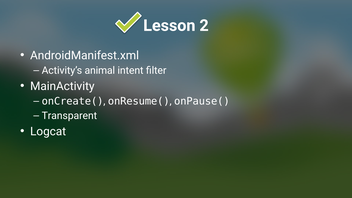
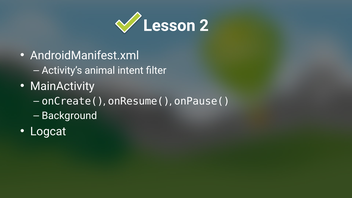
Transparent: Transparent -> Background
